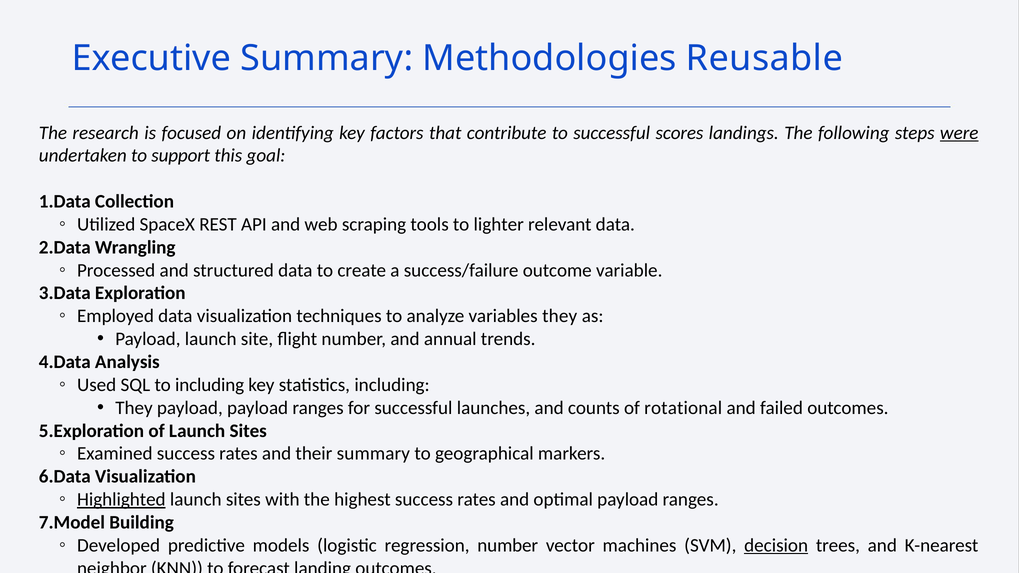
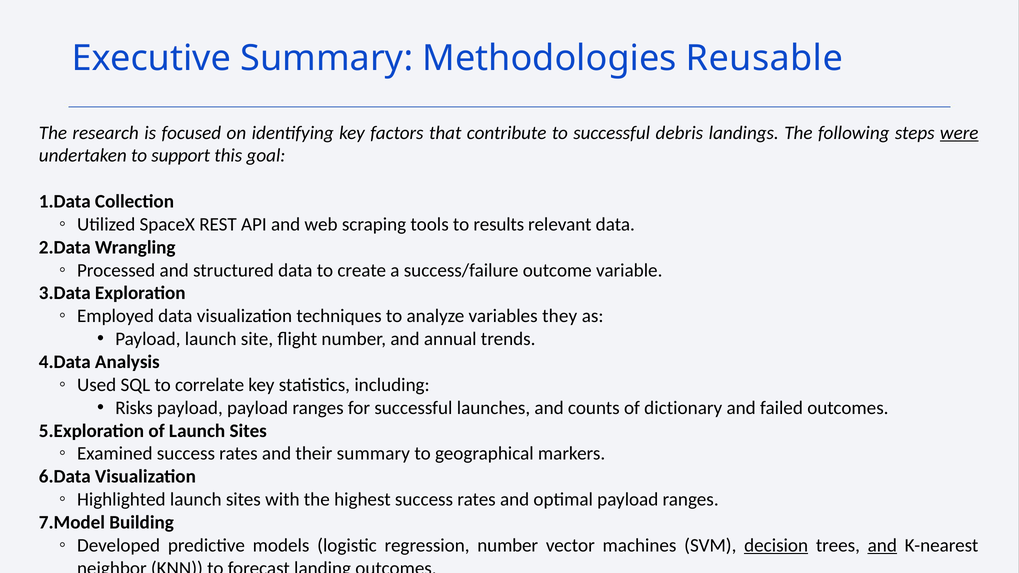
scores: scores -> debris
lighter: lighter -> results
to including: including -> correlate
They at (134, 408): They -> Risks
rotational: rotational -> dictionary
Highlighted underline: present -> none
and at (882, 545) underline: none -> present
